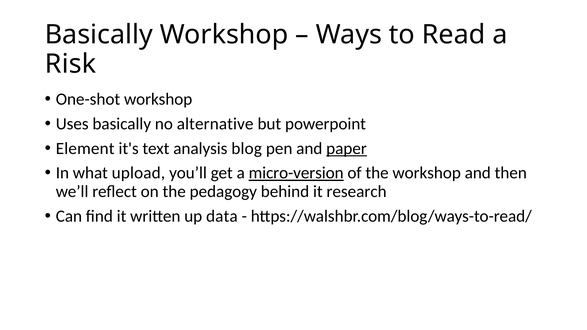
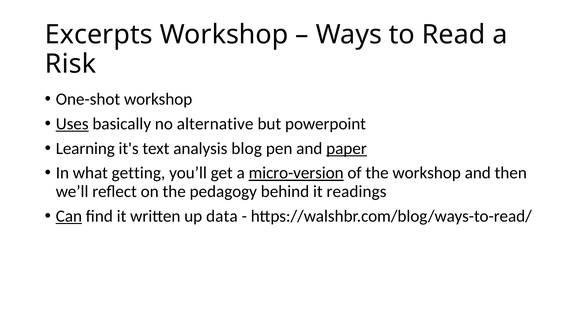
Basically at (99, 35): Basically -> Excerpts
Uses underline: none -> present
Element: Element -> Learning
upload: upload -> getting
research: research -> readings
Can underline: none -> present
